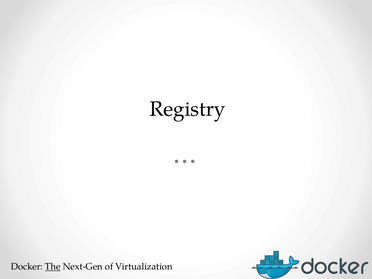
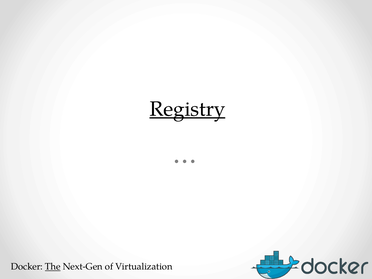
Registry underline: none -> present
